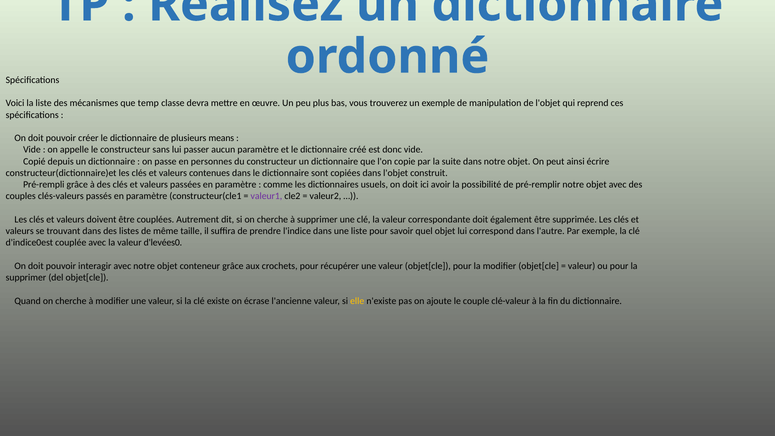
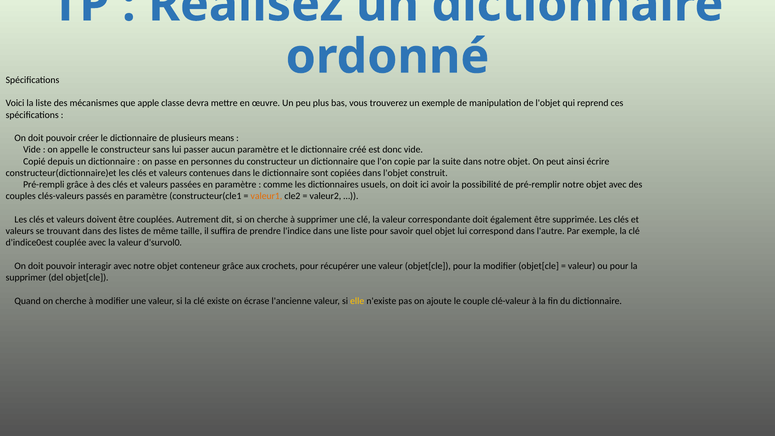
temp: temp -> apple
valeur1 colour: purple -> orange
d'levées0: d'levées0 -> d'survol0
